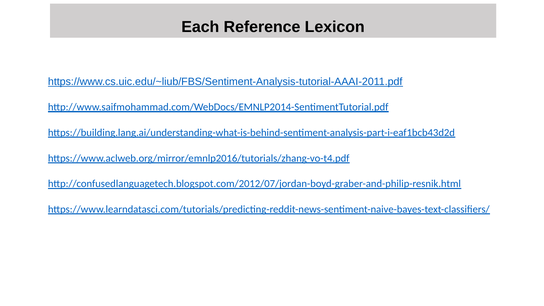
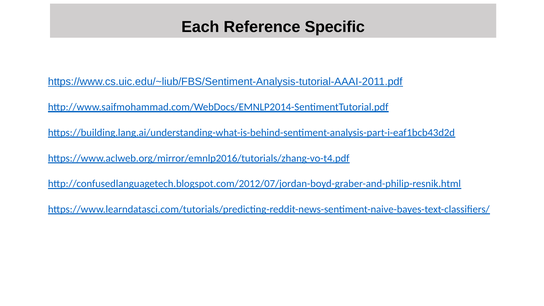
Lexicon: Lexicon -> Specific
